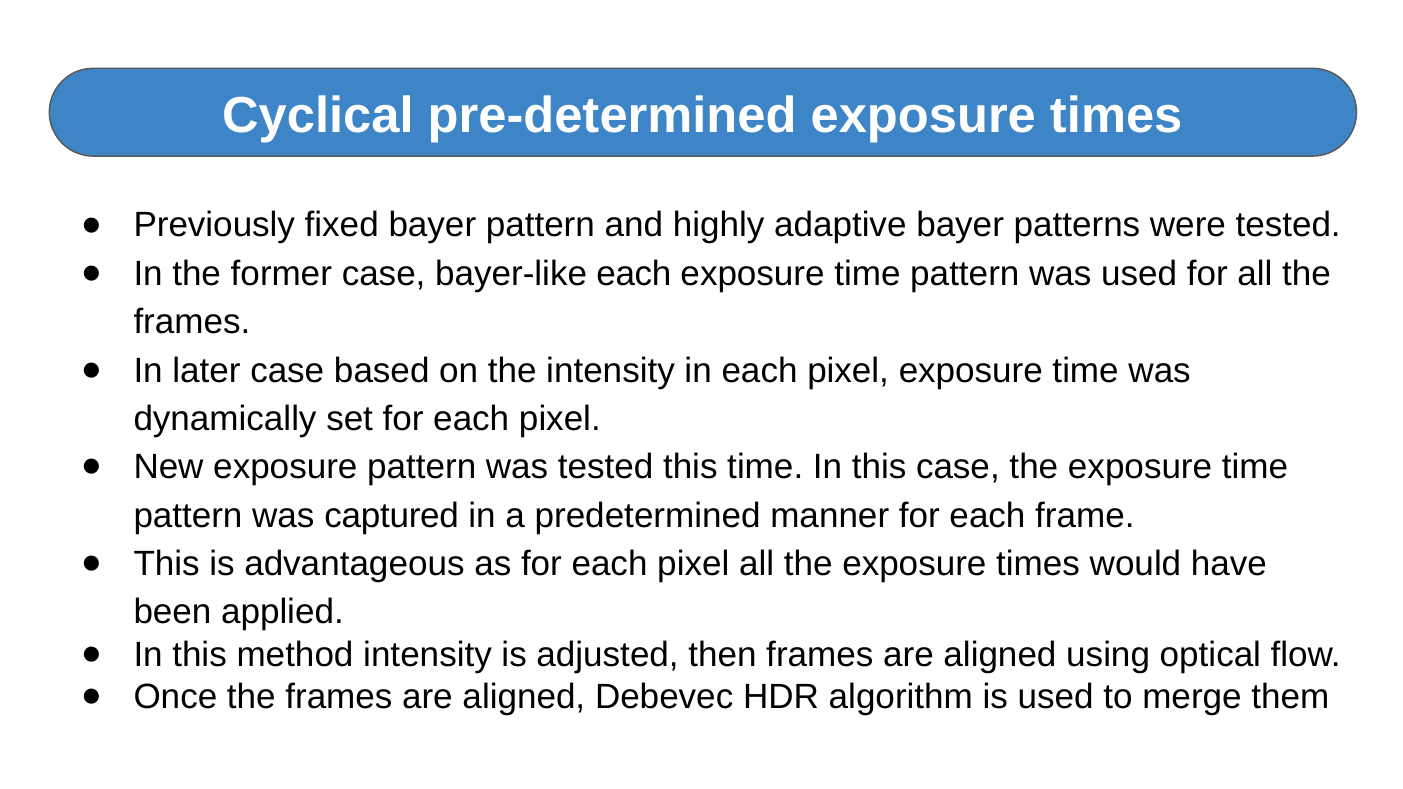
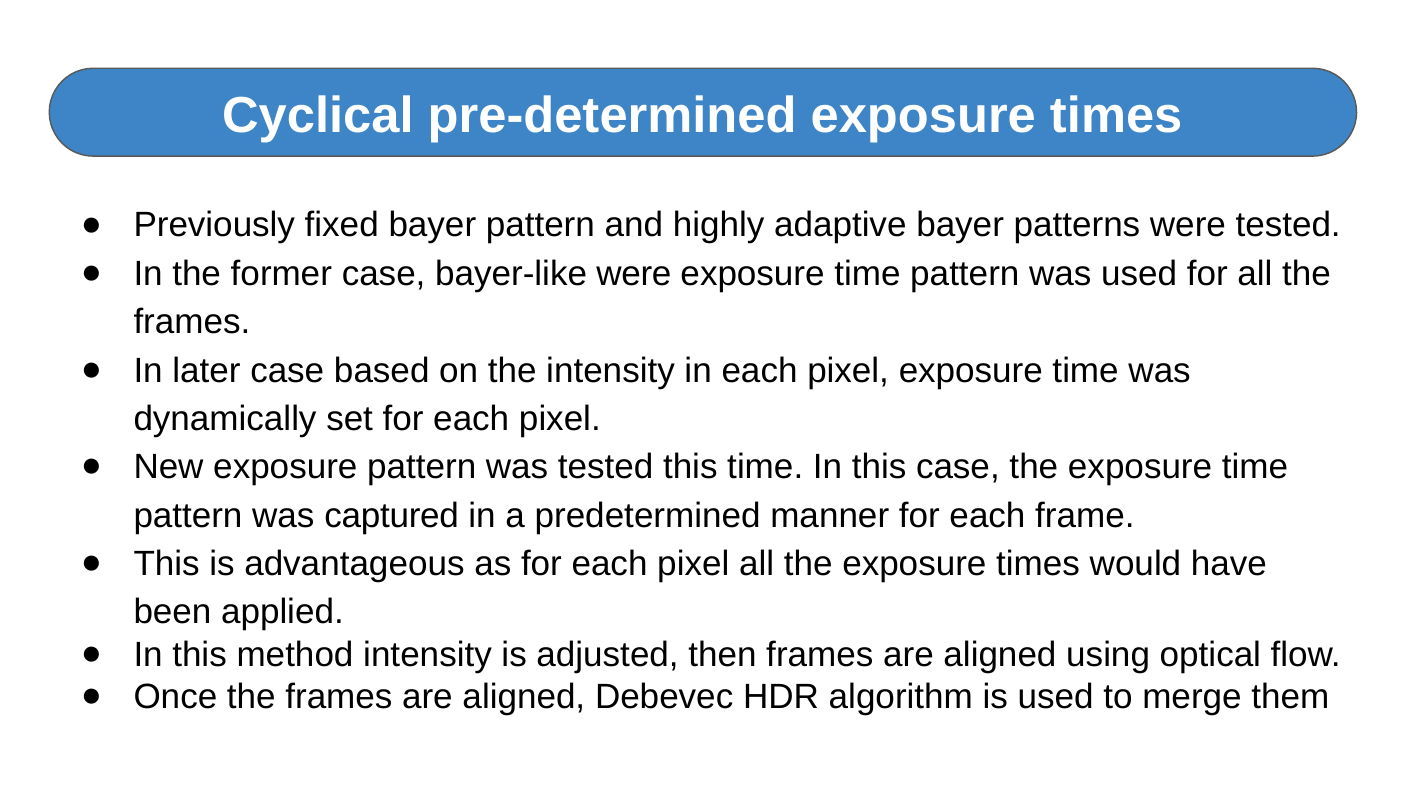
bayer-like each: each -> were
